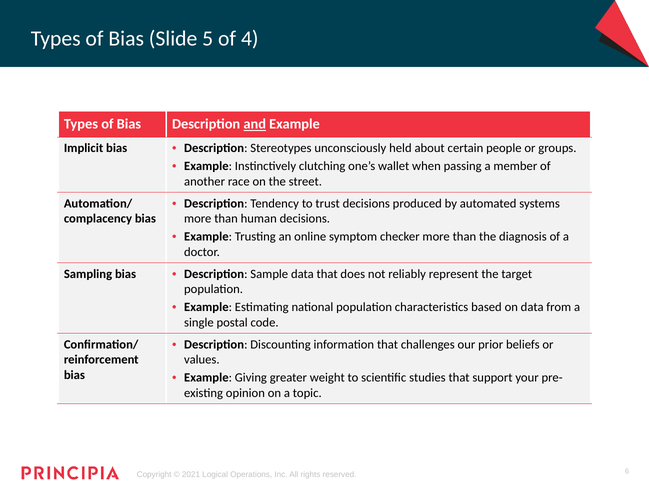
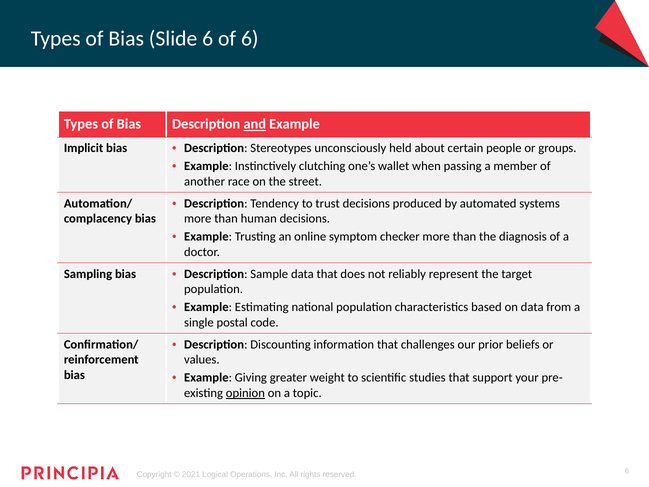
Slide 5: 5 -> 6
of 4: 4 -> 6
opinion underline: none -> present
